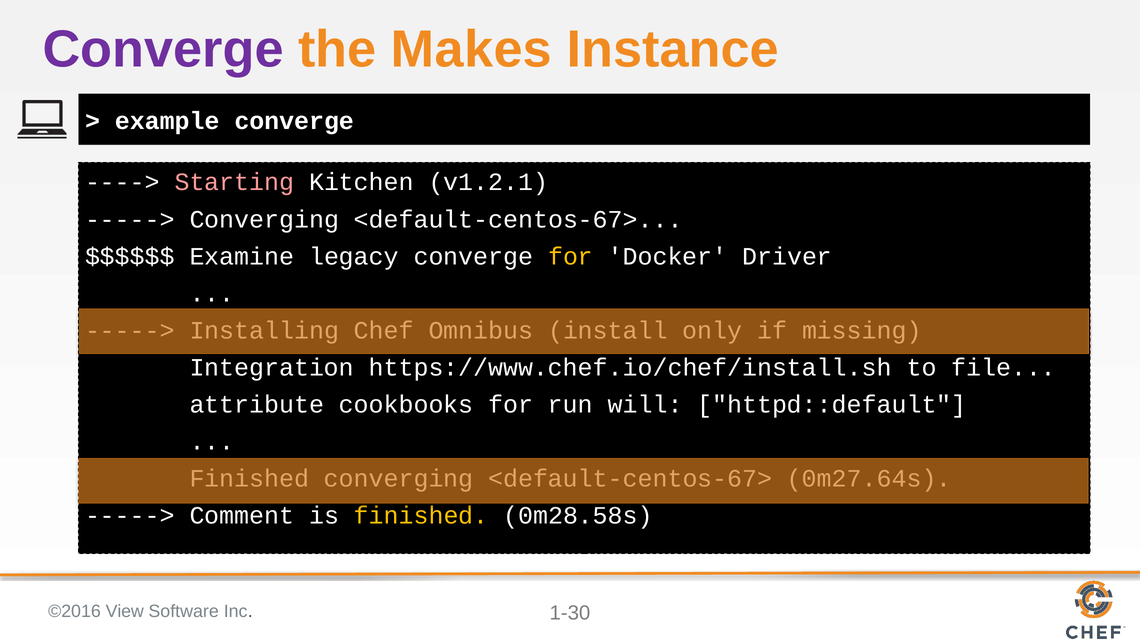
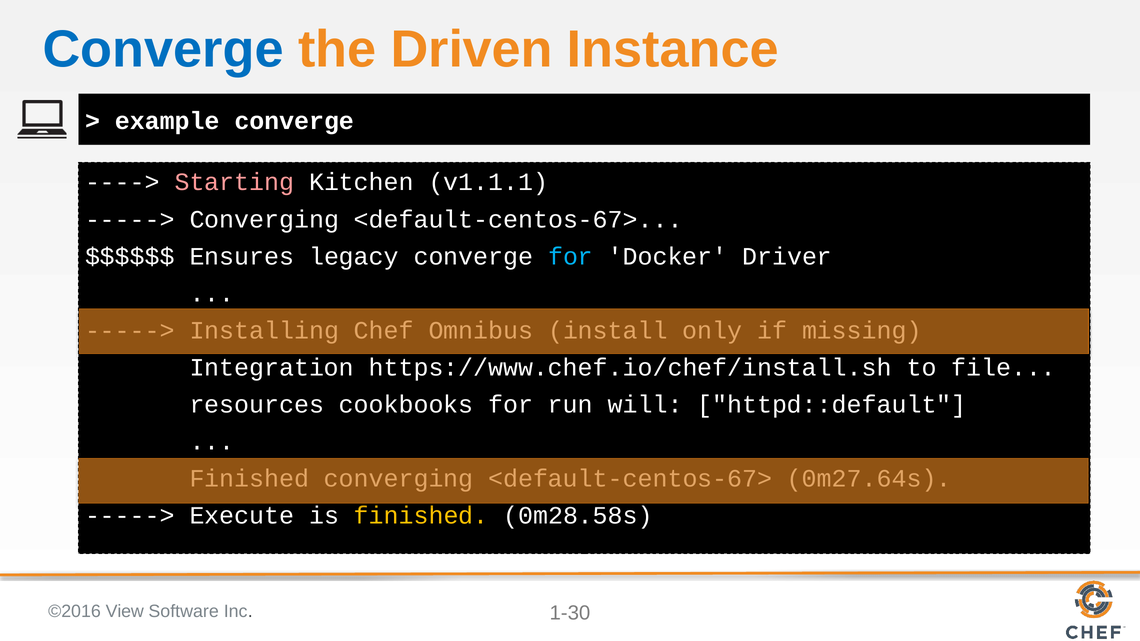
Converge at (163, 49) colour: purple -> blue
Makes: Makes -> Driven
v1.2.1: v1.2.1 -> v1.1.1
Examine: Examine -> Ensures
for at (571, 256) colour: yellow -> light blue
attribute: attribute -> resources
Comment: Comment -> Execute
